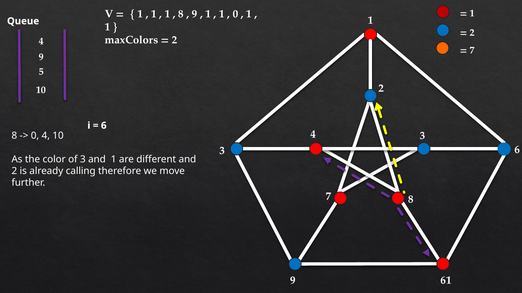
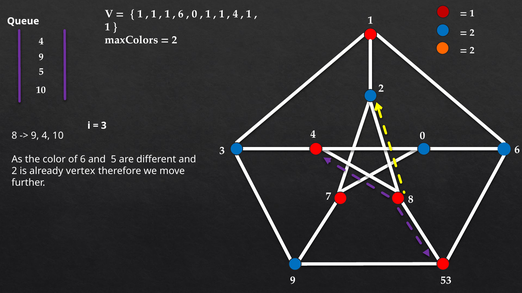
8 at (181, 14): 8 -> 6
9 at (195, 14): 9 -> 0
0 at (235, 14): 0 -> 4
7 at (472, 50): 7 -> 2
6 at (104, 126): 6 -> 3
4 3: 3 -> 0
0 at (35, 136): 0 -> 9
of 3: 3 -> 6
and 1: 1 -> 5
calling: calling -> vertex
61: 61 -> 53
